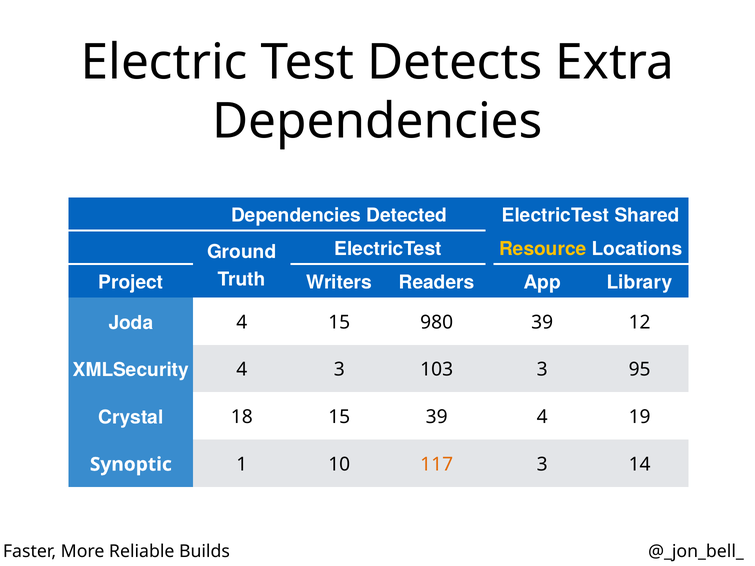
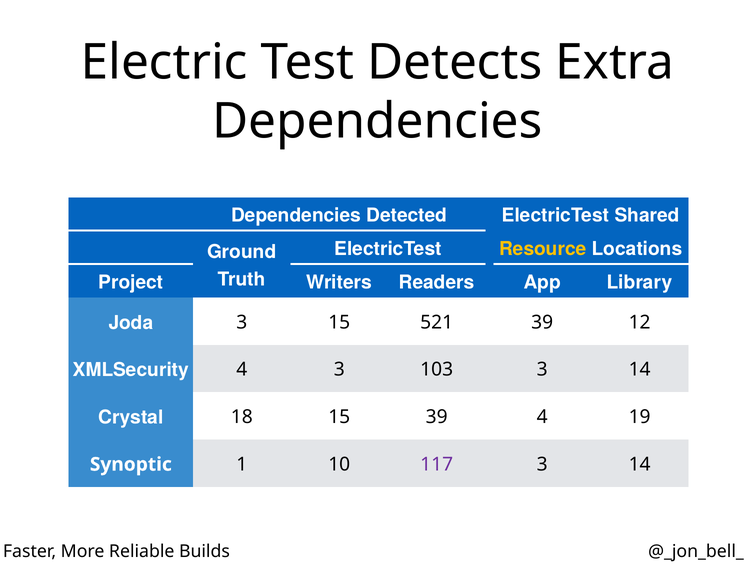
Joda 4: 4 -> 3
980: 980 -> 521
103 3 95: 95 -> 14
117 colour: orange -> purple
